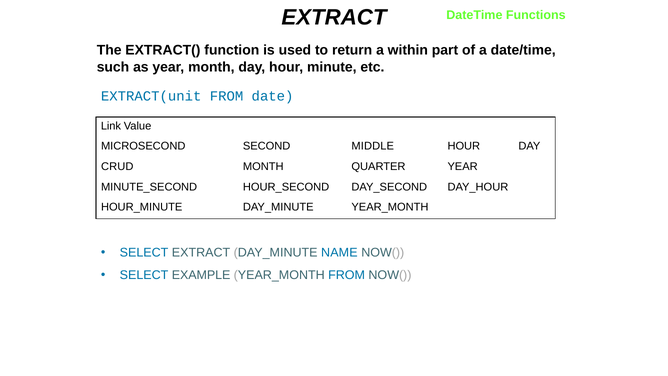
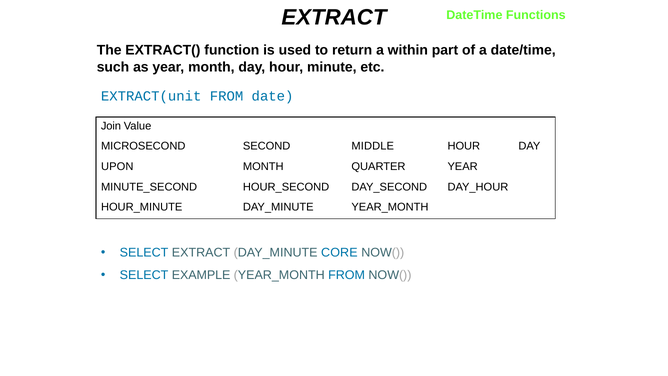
Link: Link -> Join
CRUD: CRUD -> UPON
NAME: NAME -> CORE
